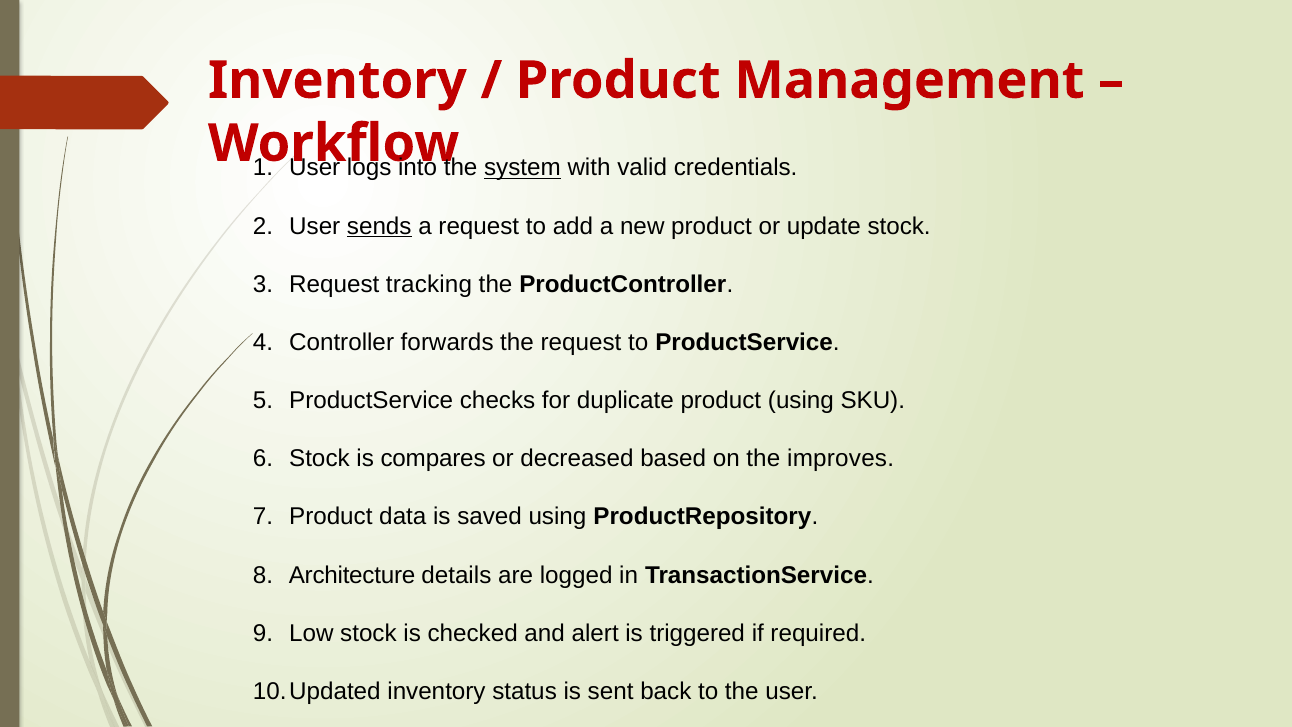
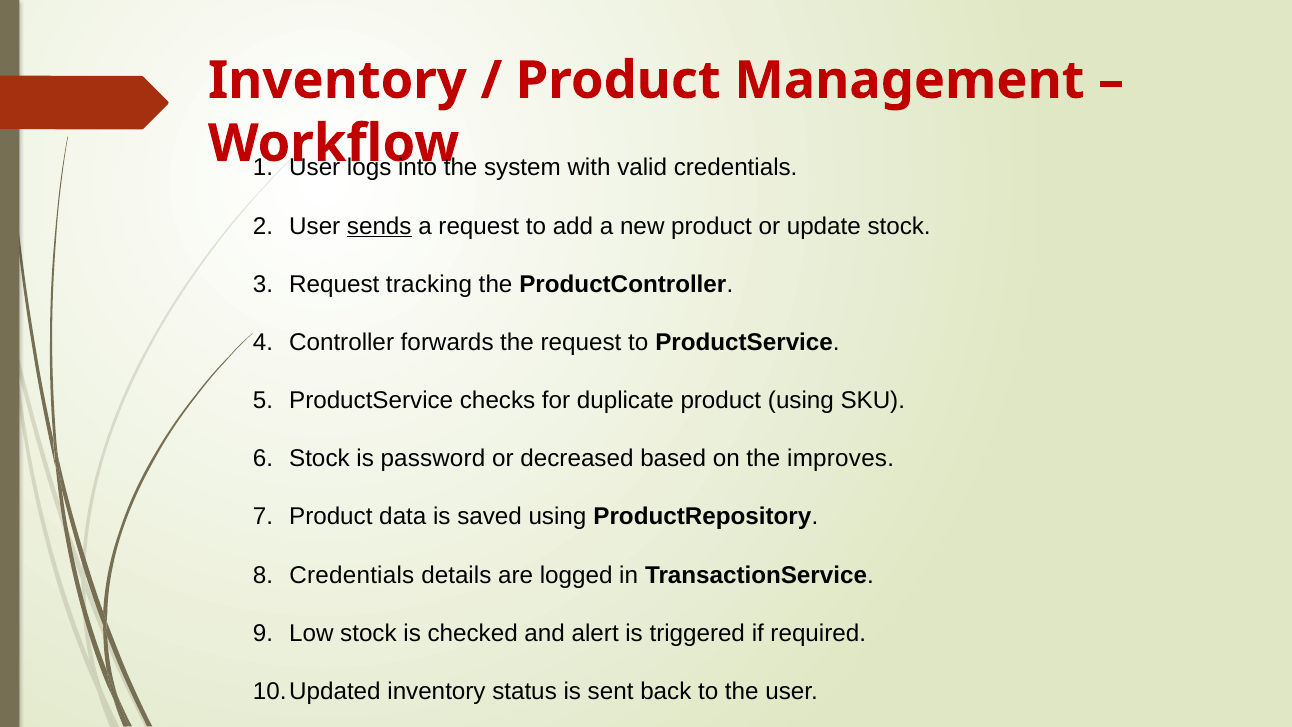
system underline: present -> none
compares: compares -> password
Architecture at (352, 575): Architecture -> Credentials
